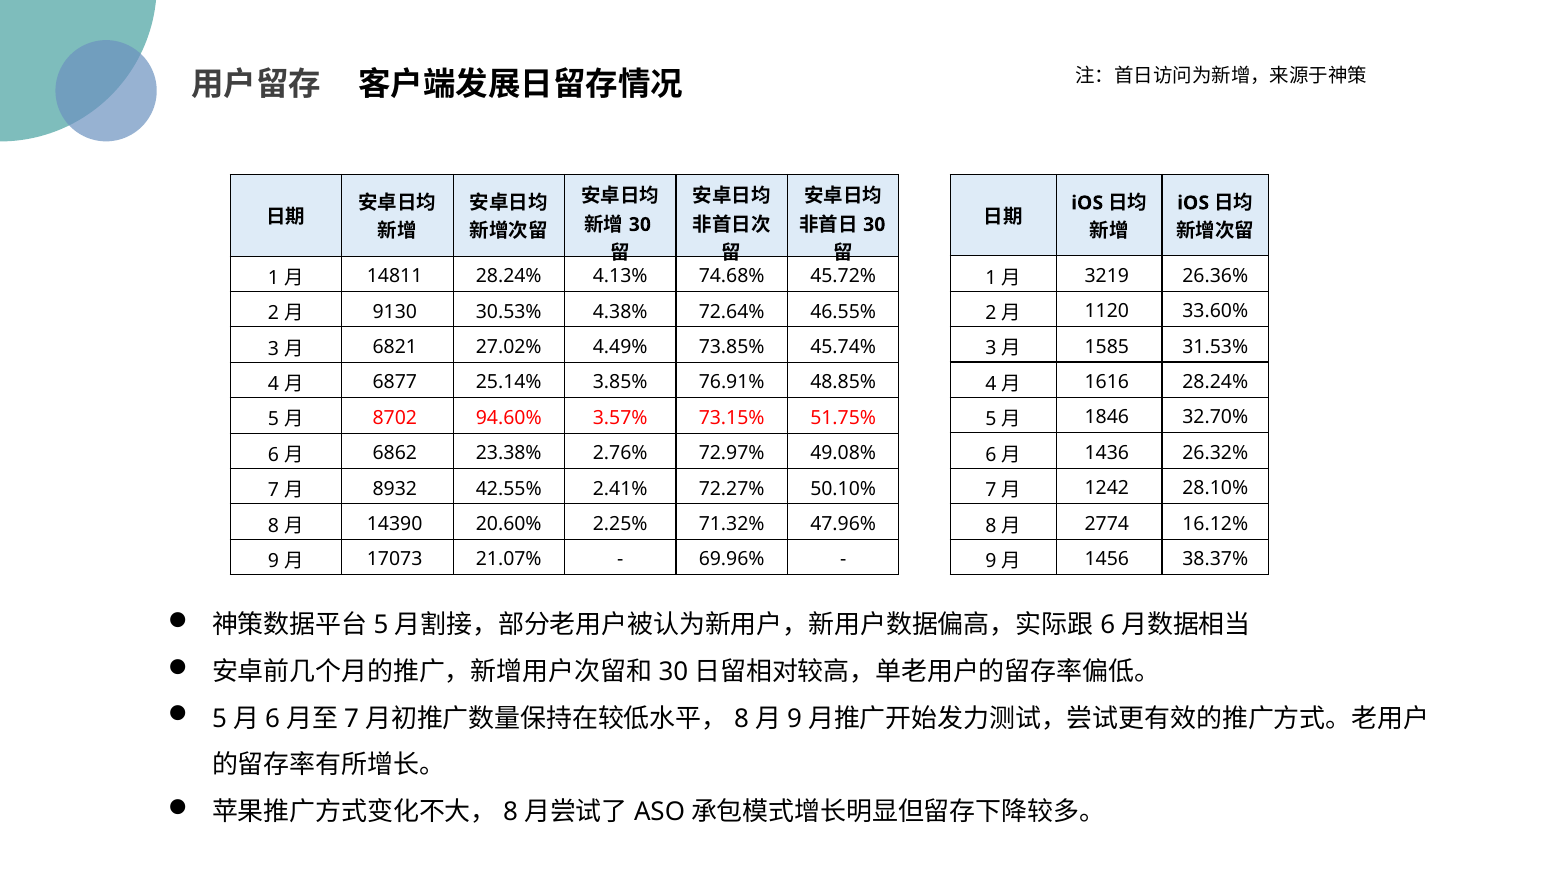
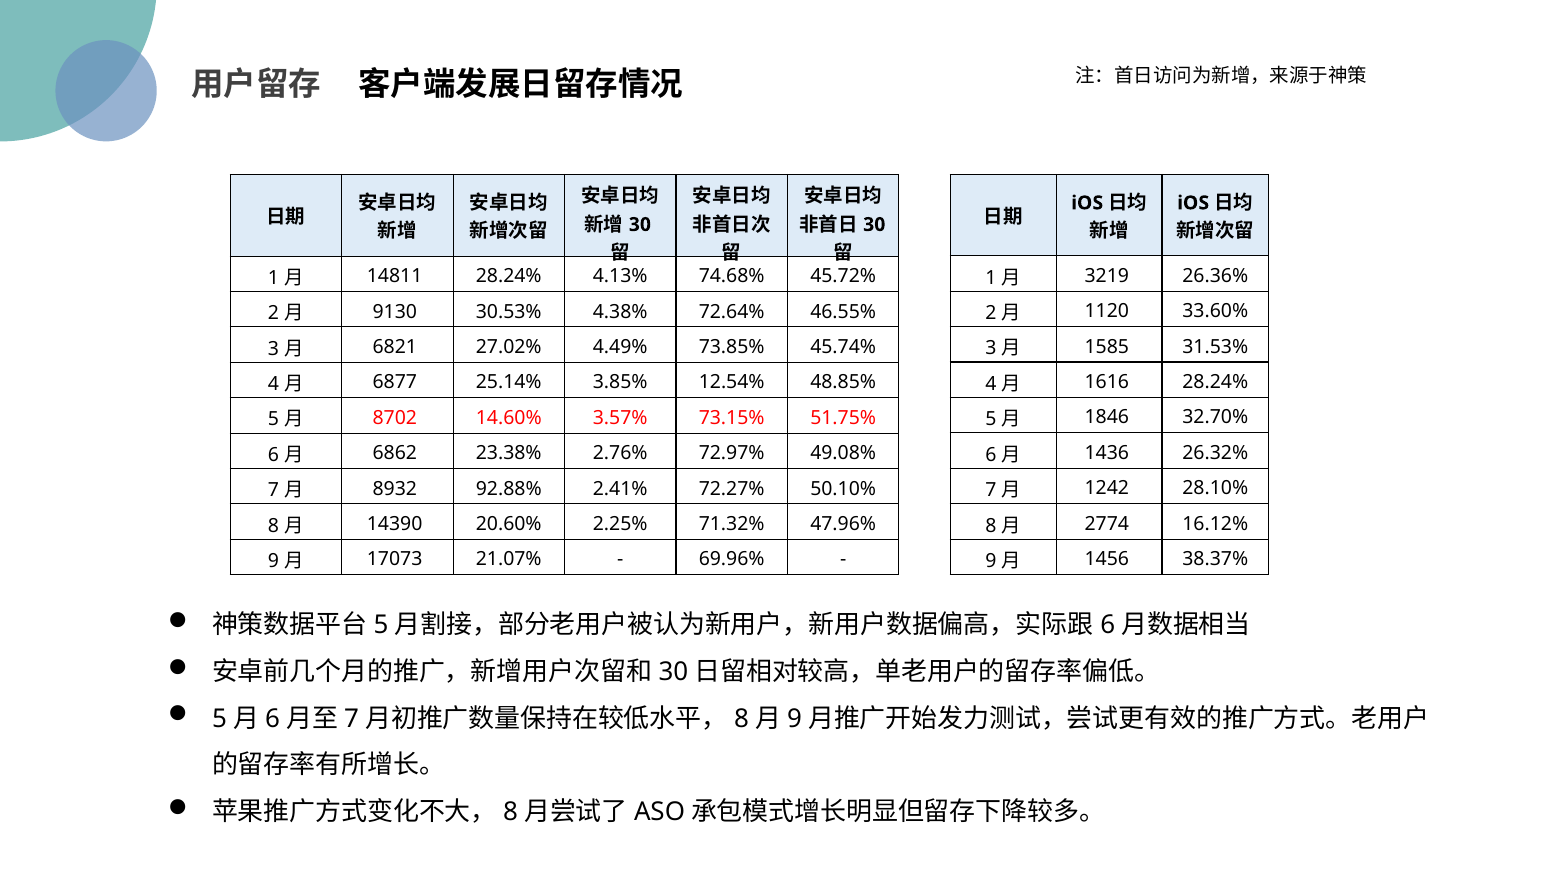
76.91%: 76.91% -> 12.54%
94.60%: 94.60% -> 14.60%
42.55%: 42.55% -> 92.88%
